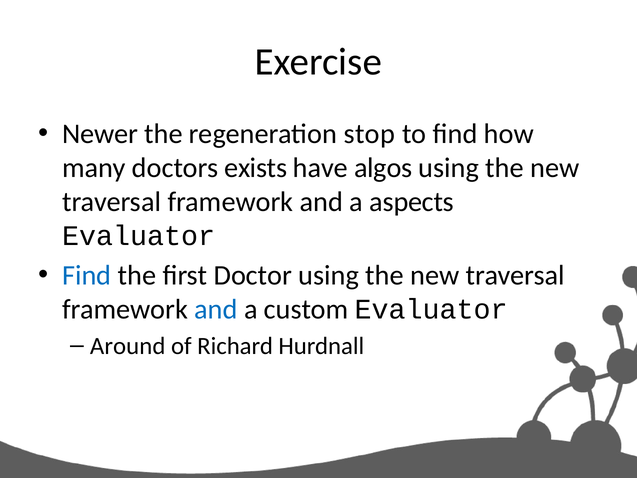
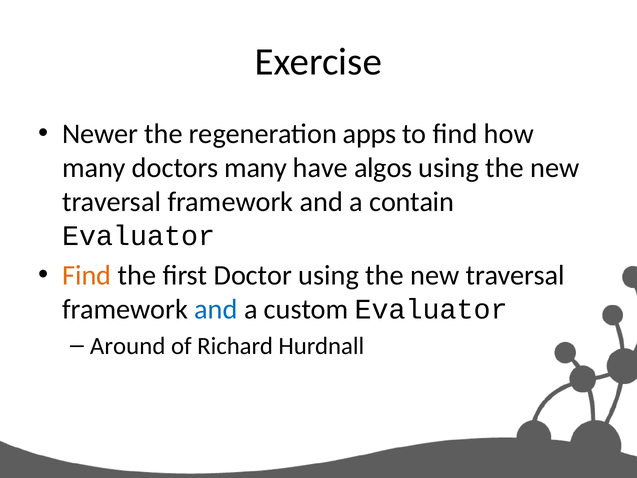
stop: stop -> apps
doctors exists: exists -> many
aspects: aspects -> contain
Find at (87, 275) colour: blue -> orange
